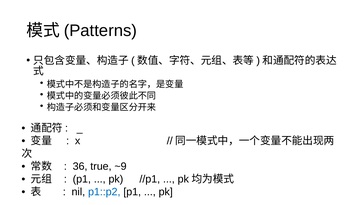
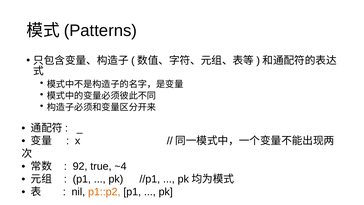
36: 36 -> 92
~9: ~9 -> ~4
p1::p2 colour: blue -> orange
